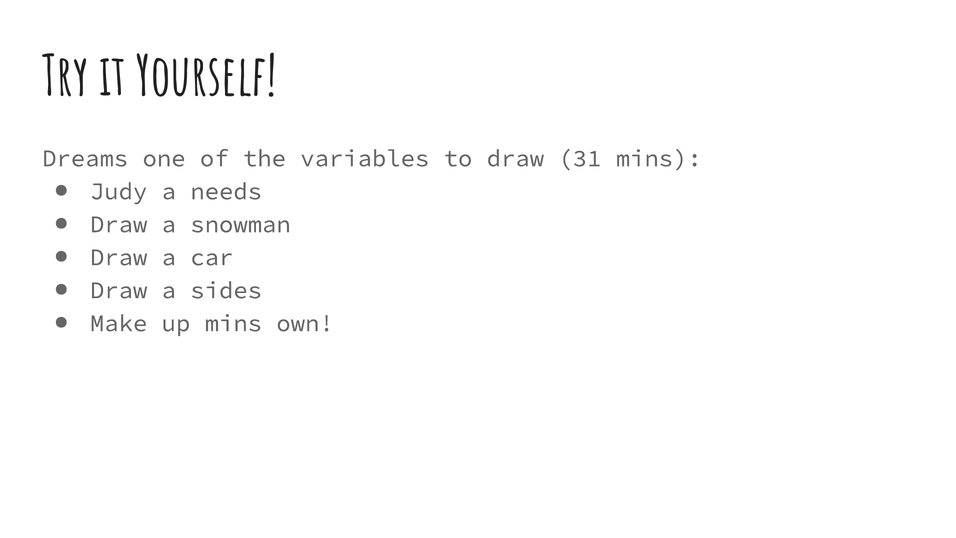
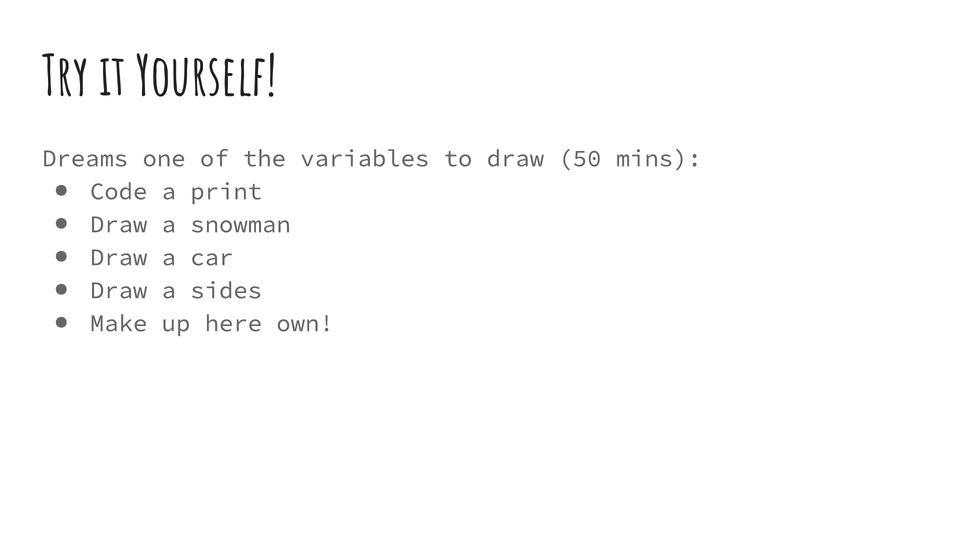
31: 31 -> 50
Judy: Judy -> Code
needs: needs -> print
up mins: mins -> here
